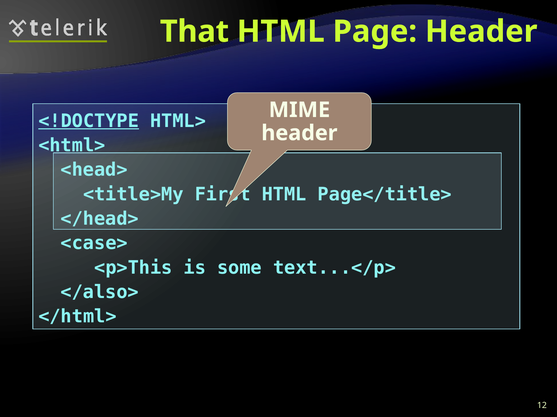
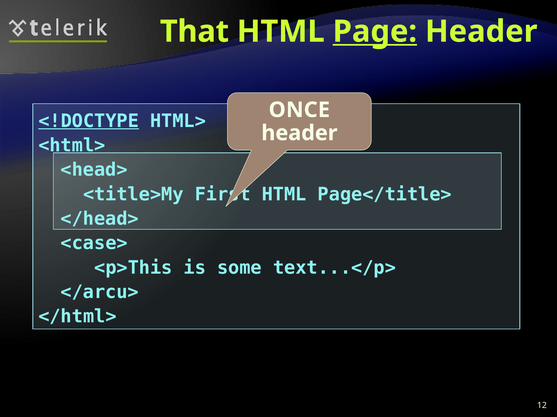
Page underline: none -> present
MIME: MIME -> ONCE
</also>: </also> -> </arcu>
